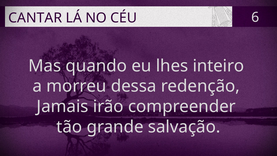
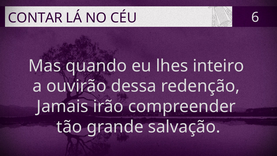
CANTAR: CANTAR -> CONTAR
morreu: morreu -> ouvirão
